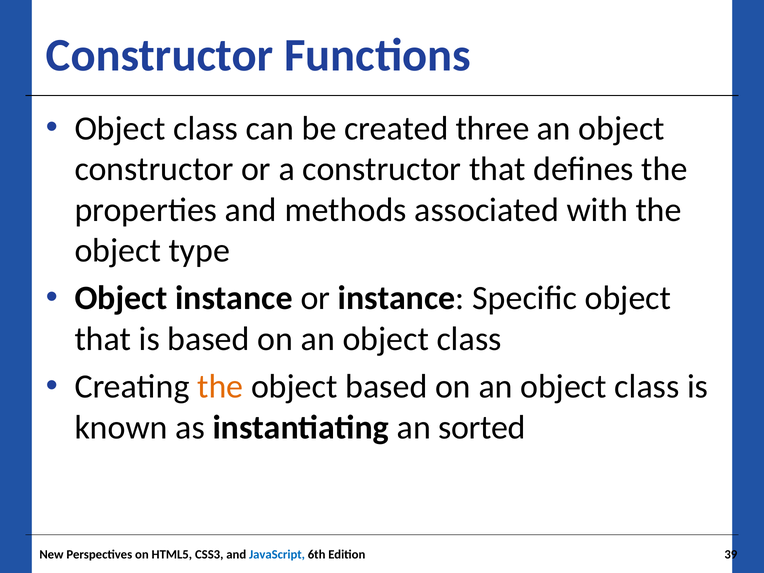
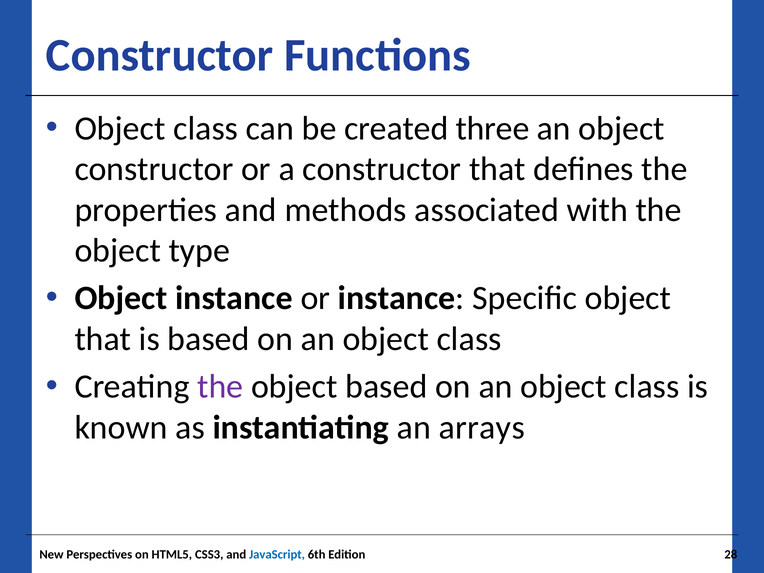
the at (220, 387) colour: orange -> purple
sorted: sorted -> arrays
39: 39 -> 28
